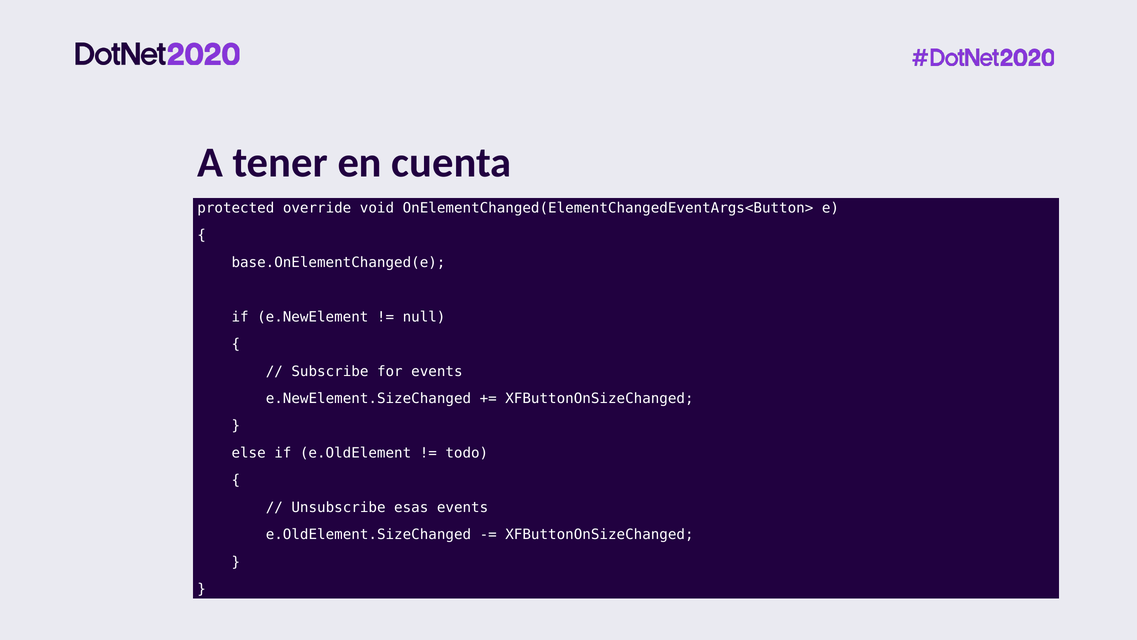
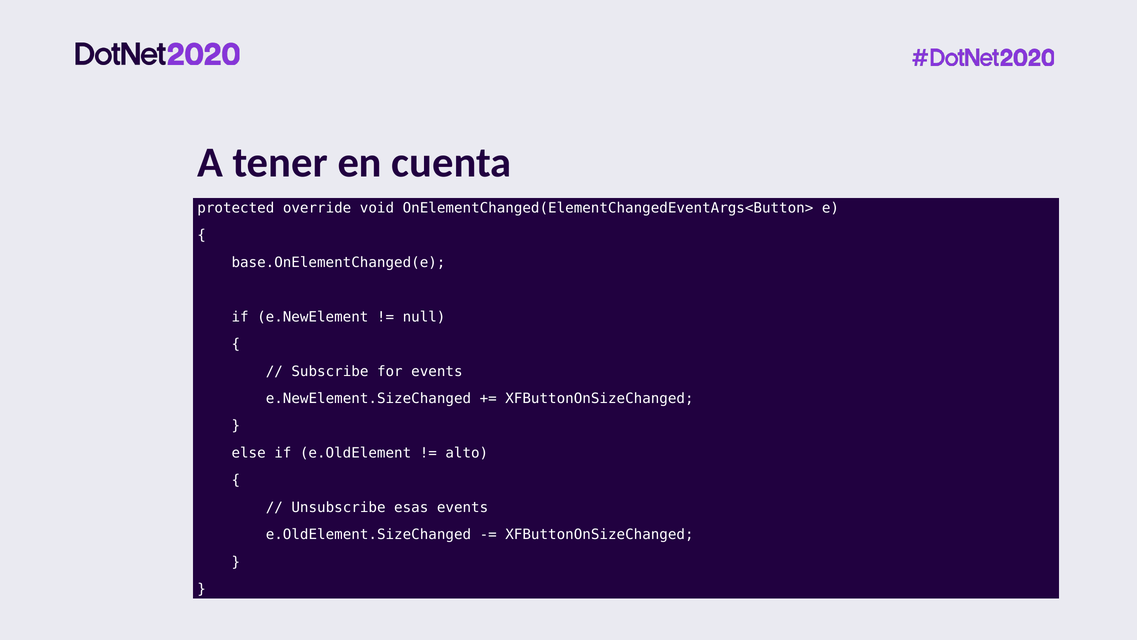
todo: todo -> alto
